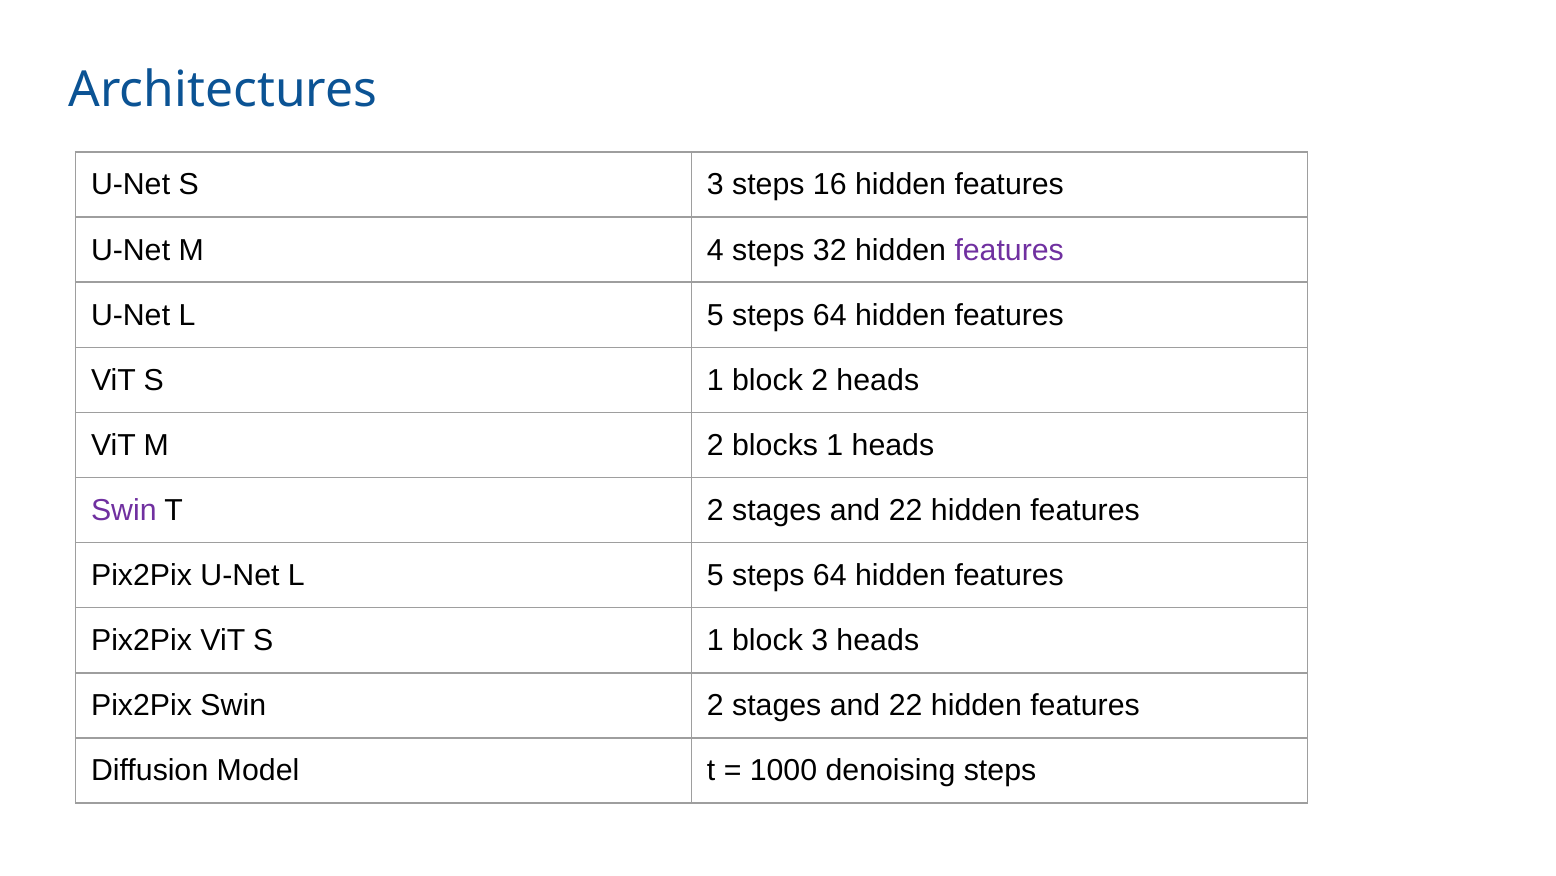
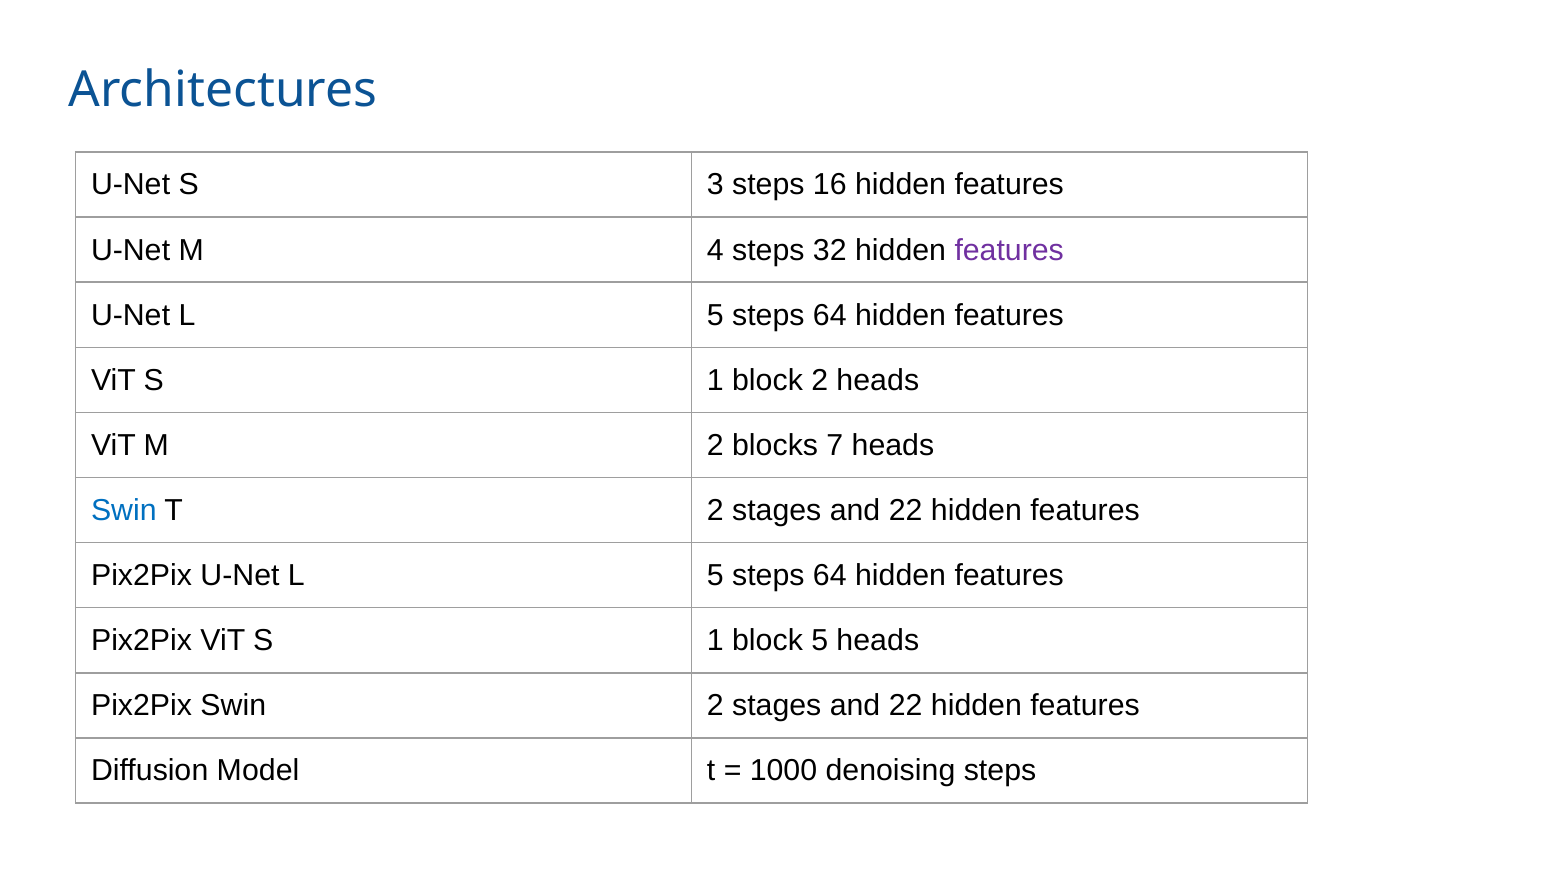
blocks 1: 1 -> 7
Swin at (124, 510) colour: purple -> blue
block 3: 3 -> 5
